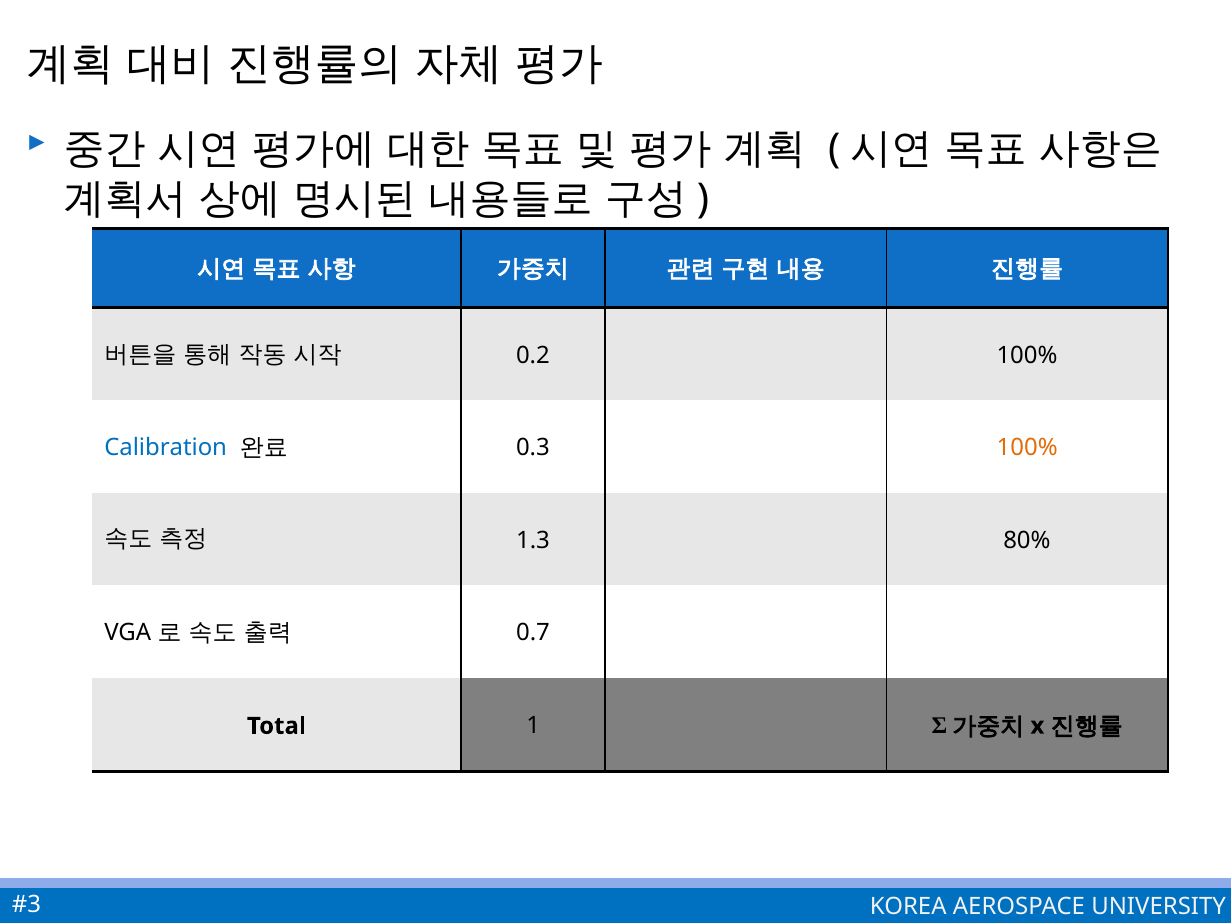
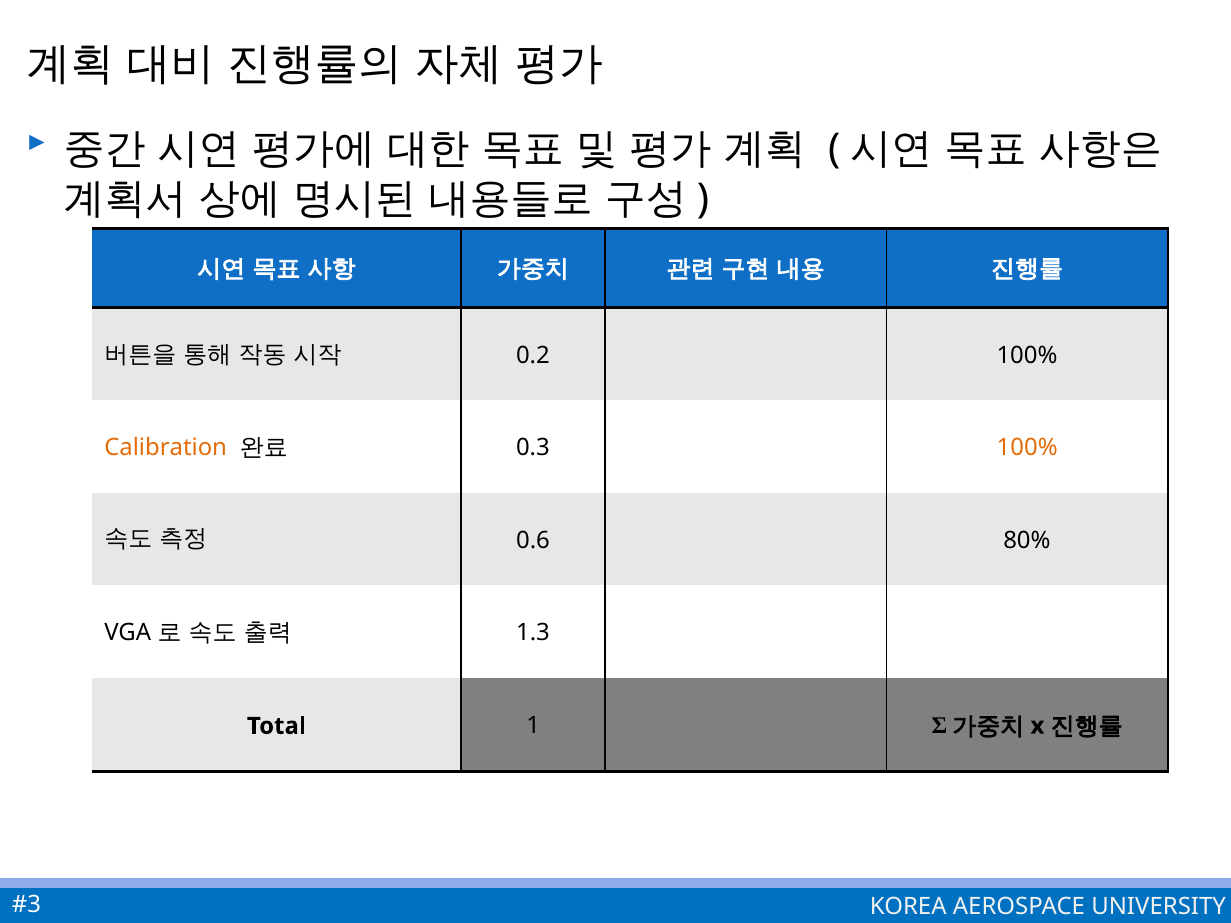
Calibration colour: blue -> orange
1.3: 1.3 -> 0.6
0.7: 0.7 -> 1.3
